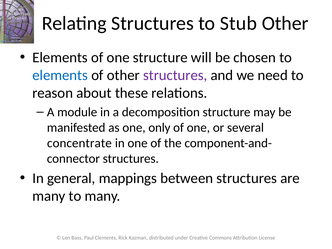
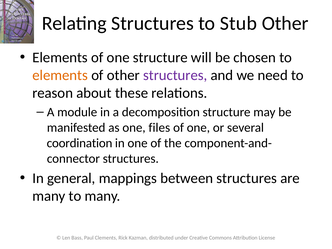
elements at (60, 75) colour: blue -> orange
only: only -> files
concentrate: concentrate -> coordination
